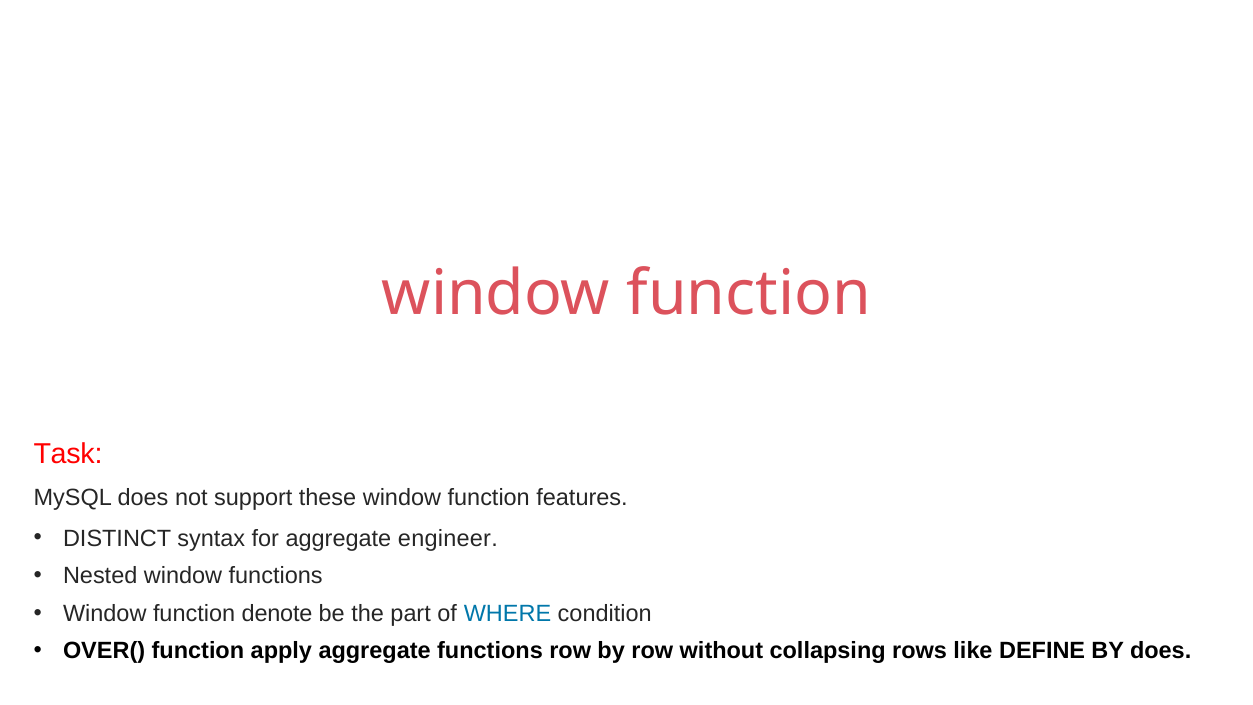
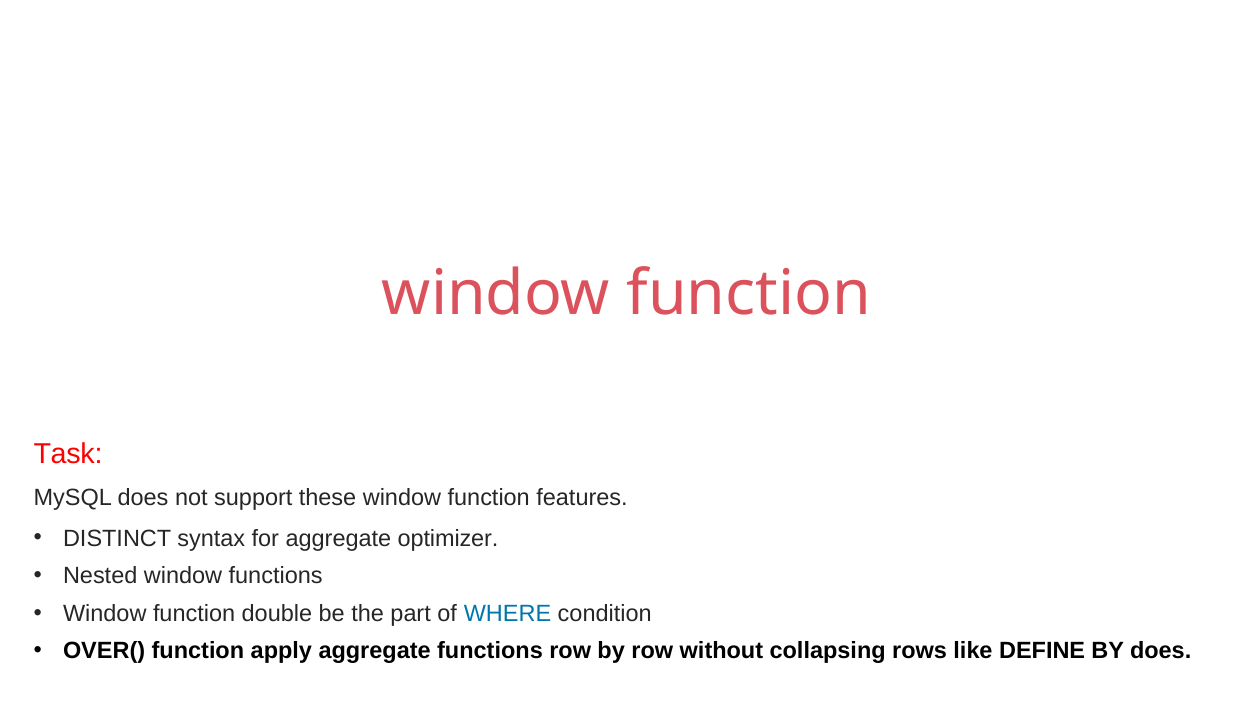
engineer: engineer -> optimizer
denote: denote -> double
